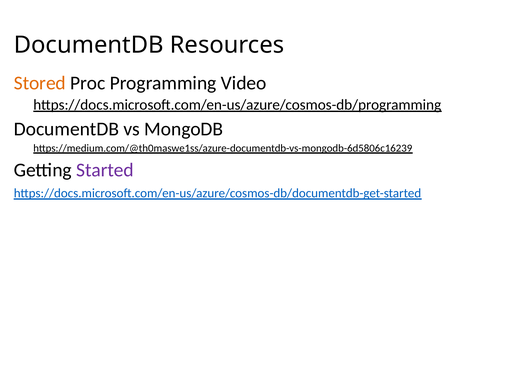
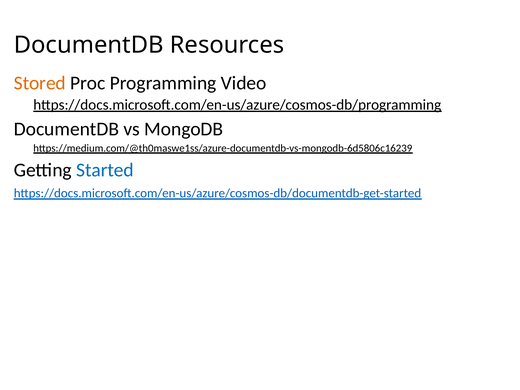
Started colour: purple -> blue
